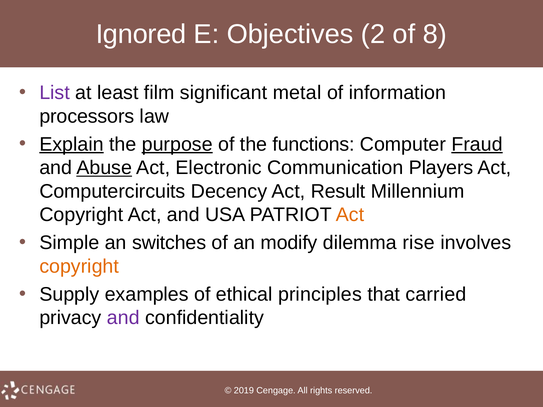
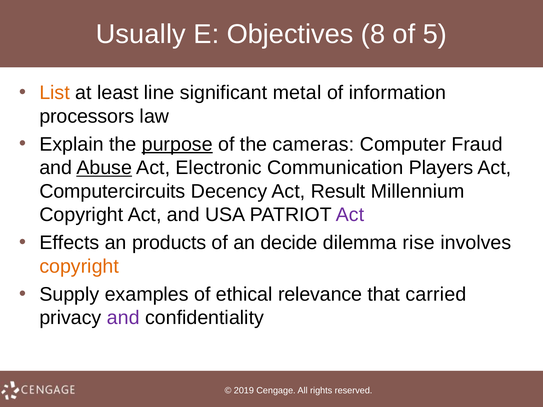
Ignored: Ignored -> Usually
2: 2 -> 8
8: 8 -> 5
List colour: purple -> orange
film: film -> line
Explain underline: present -> none
functions: functions -> cameras
Fraud underline: present -> none
Act at (350, 215) colour: orange -> purple
Simple: Simple -> Effects
switches: switches -> products
modify: modify -> decide
principles: principles -> relevance
